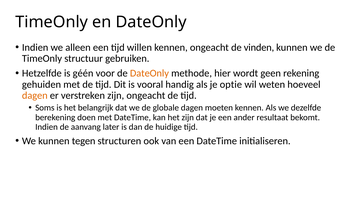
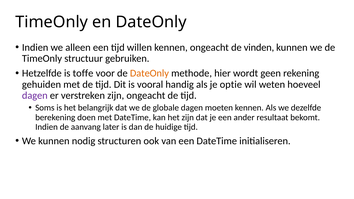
géén: géén -> toffe
dagen at (35, 96) colour: orange -> purple
tegen: tegen -> nodig
